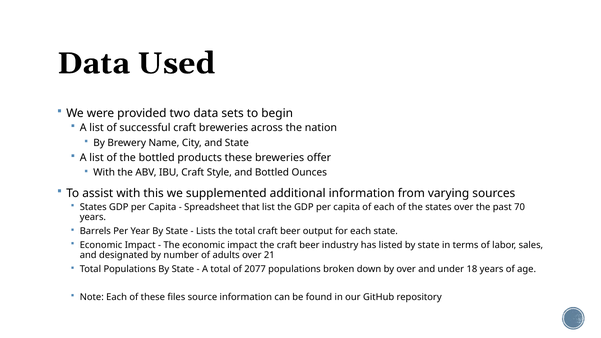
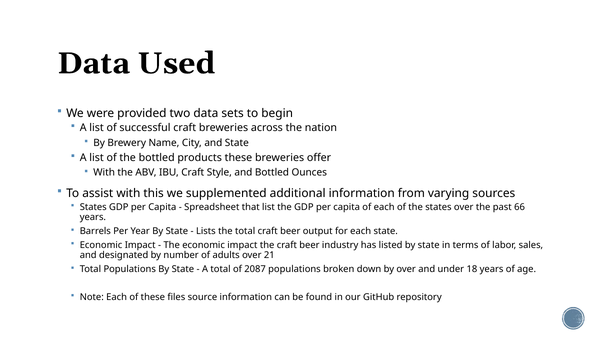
70: 70 -> 66
2077: 2077 -> 2087
